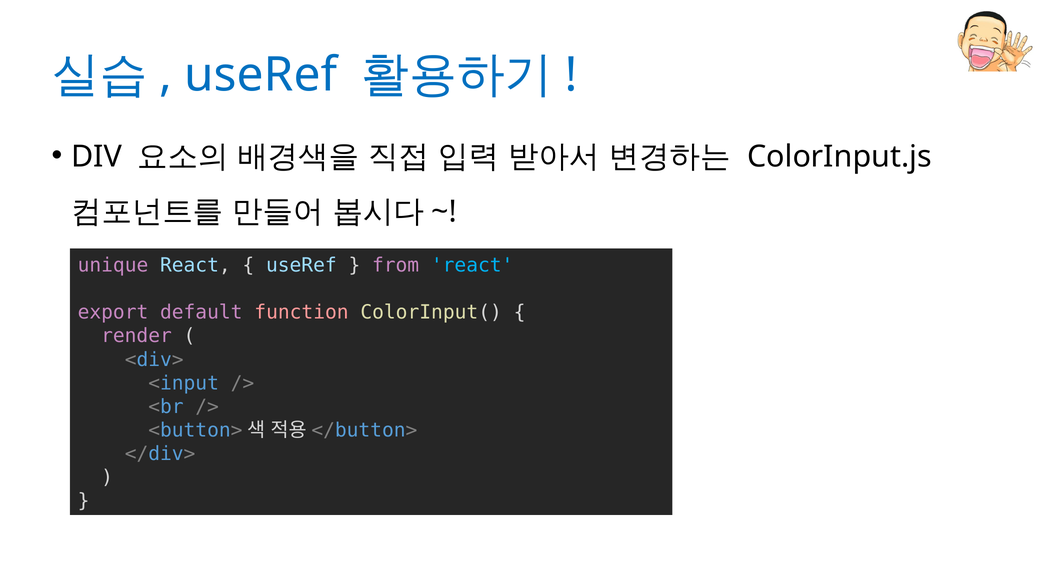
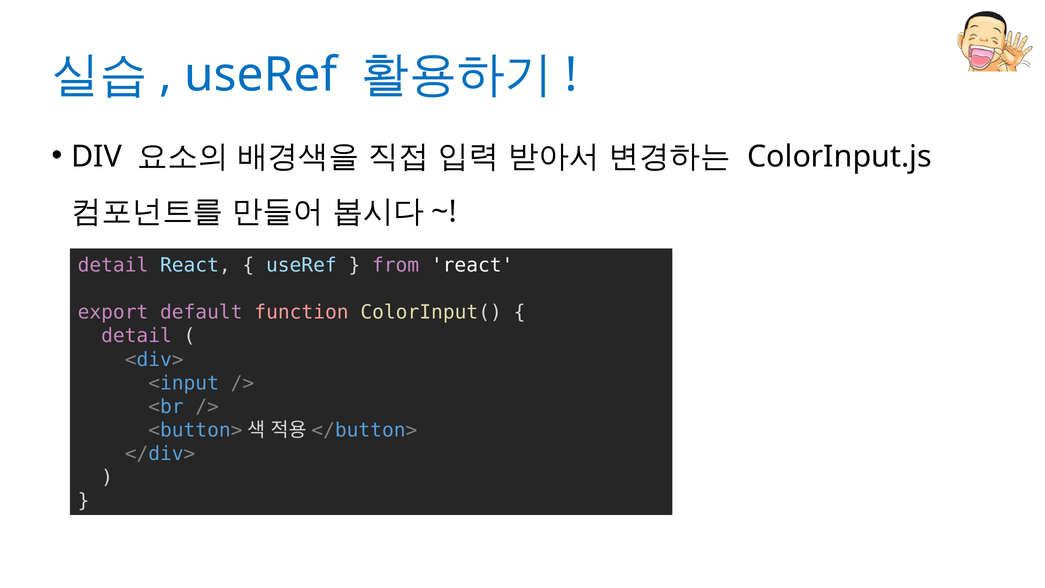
unique at (113, 265): unique -> detail
react at (472, 265) colour: light blue -> white
render at (136, 336): render -> detail
